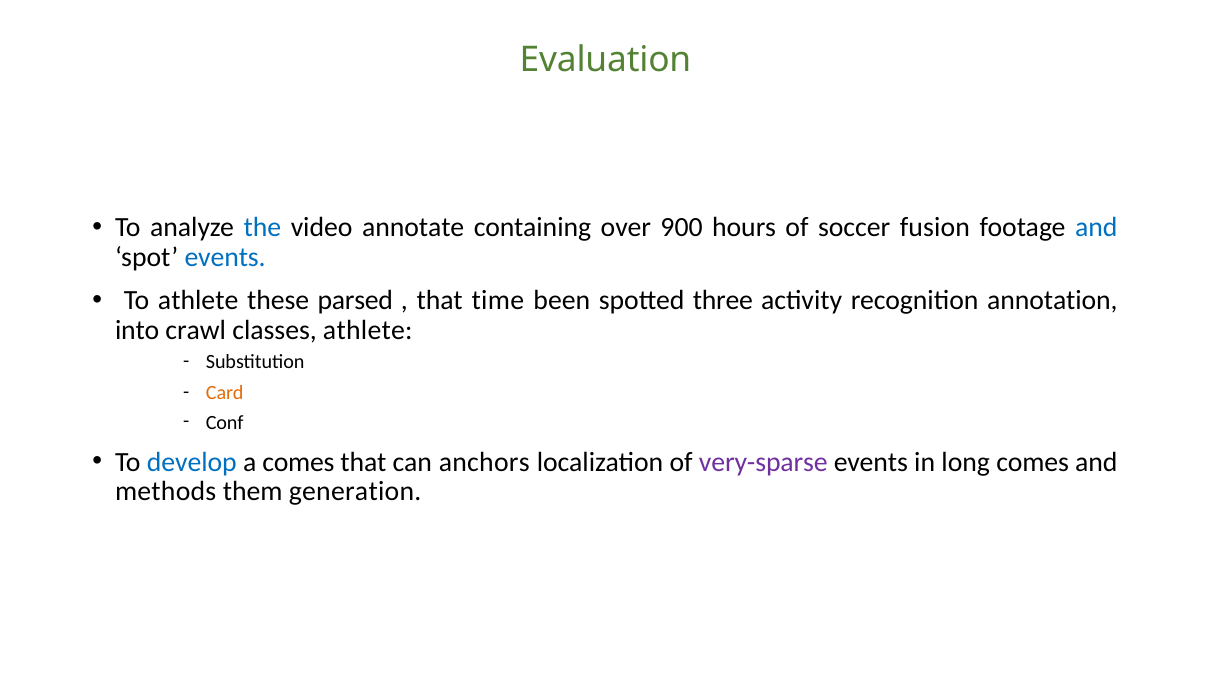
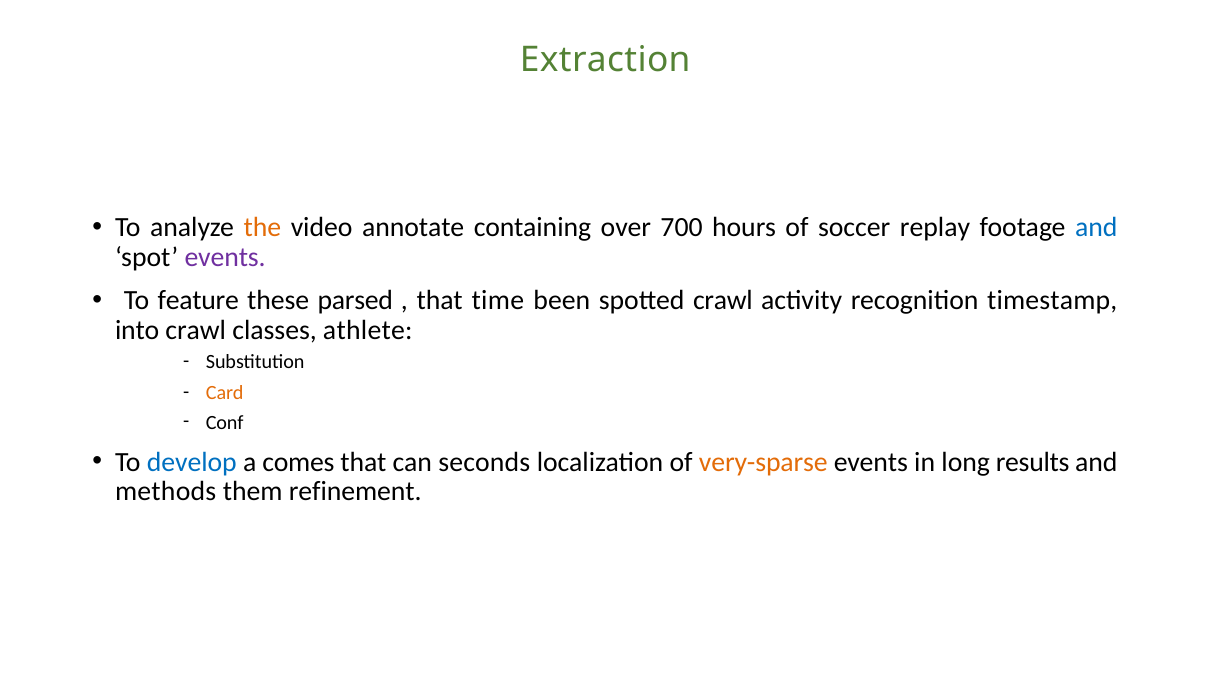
Evaluation: Evaluation -> Extraction
the colour: blue -> orange
900: 900 -> 700
fusion: fusion -> replay
events at (225, 258) colour: blue -> purple
To athlete: athlete -> feature
spotted three: three -> crawl
annotation: annotation -> timestamp
anchors: anchors -> seconds
very-sparse colour: purple -> orange
long comes: comes -> results
generation: generation -> refinement
